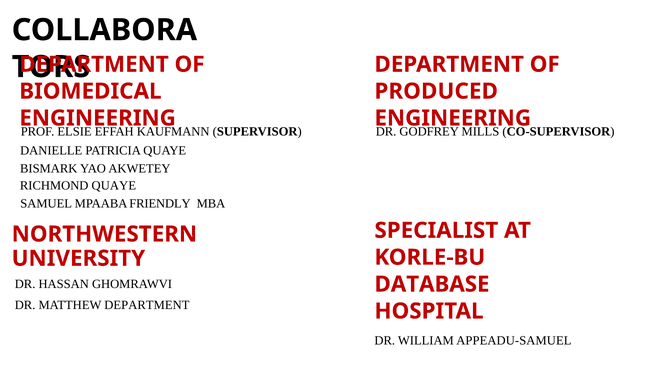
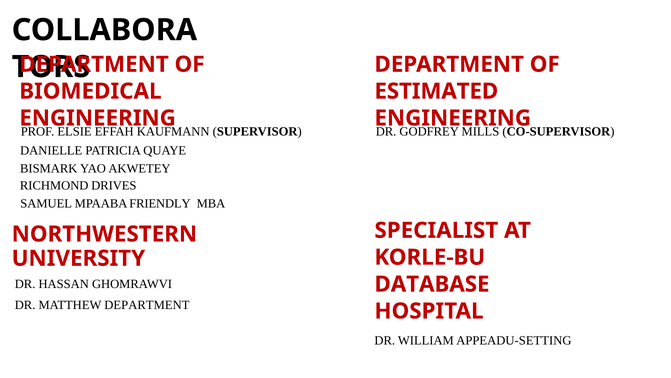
PRODUCED: PRODUCED -> ESTIMATED
RICHMOND QUAYE: QUAYE -> DRIVES
APPEADU-SAMUEL: APPEADU-SAMUEL -> APPEADU-SETTING
